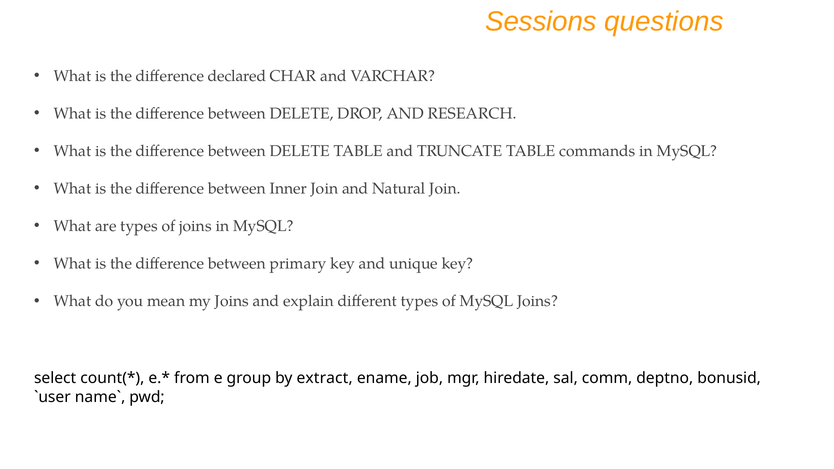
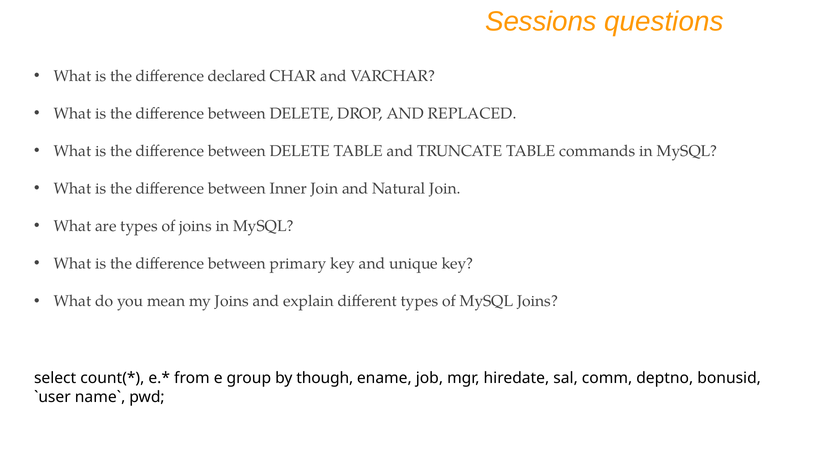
RESEARCH: RESEARCH -> REPLACED
extract: extract -> though
